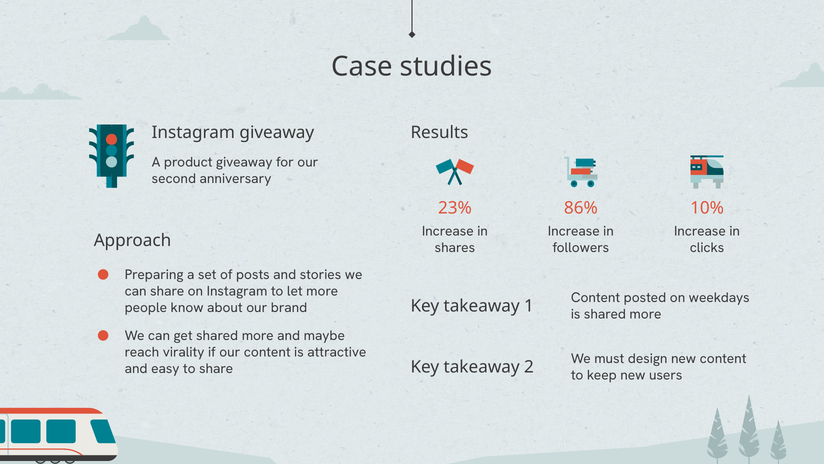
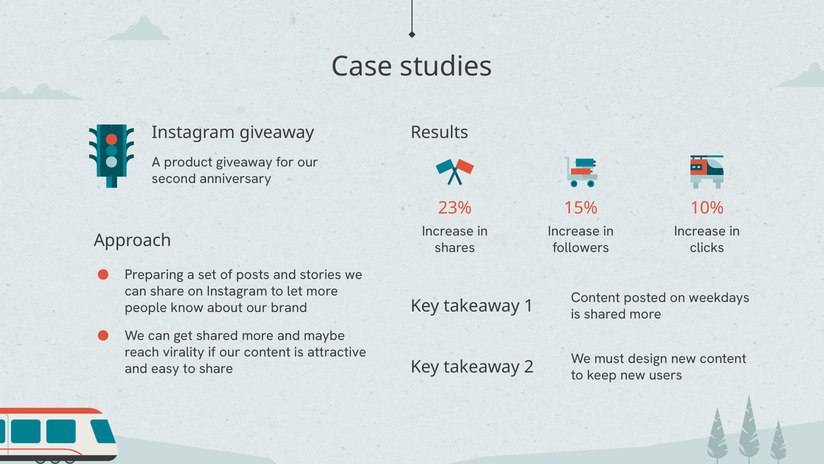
86%: 86% -> 15%
